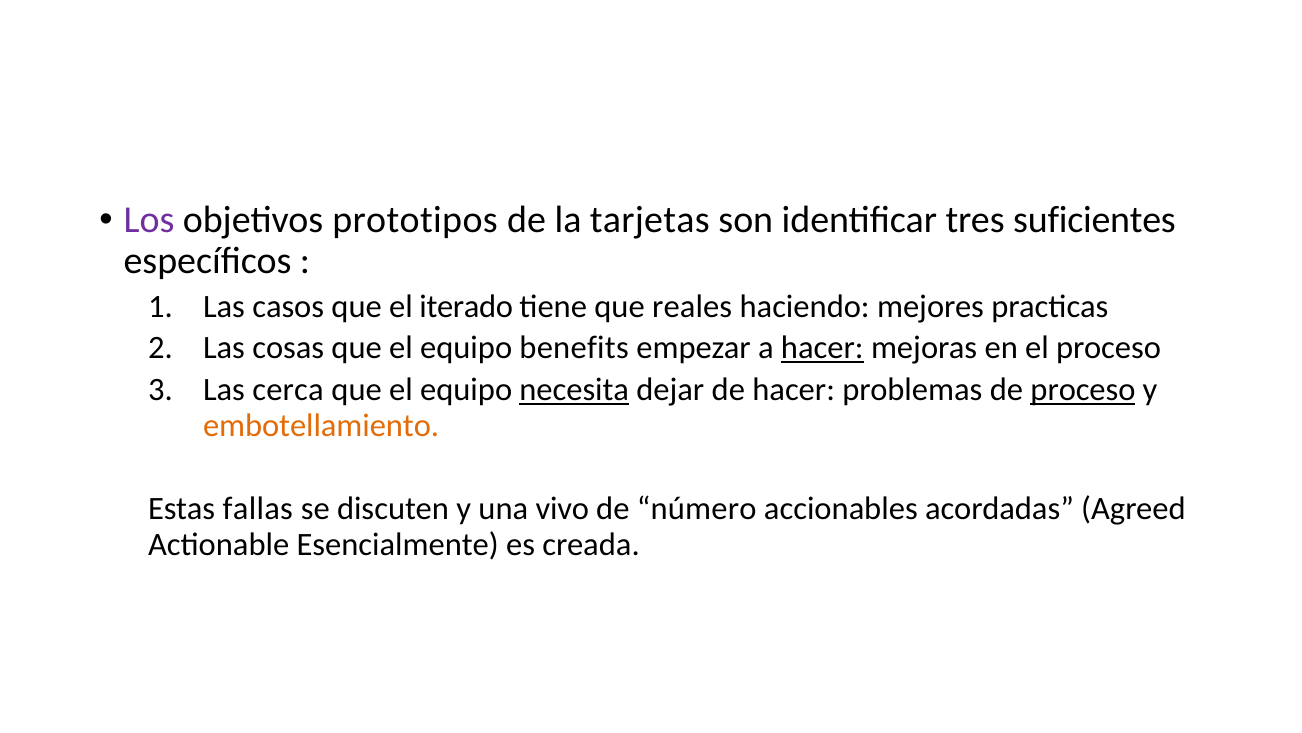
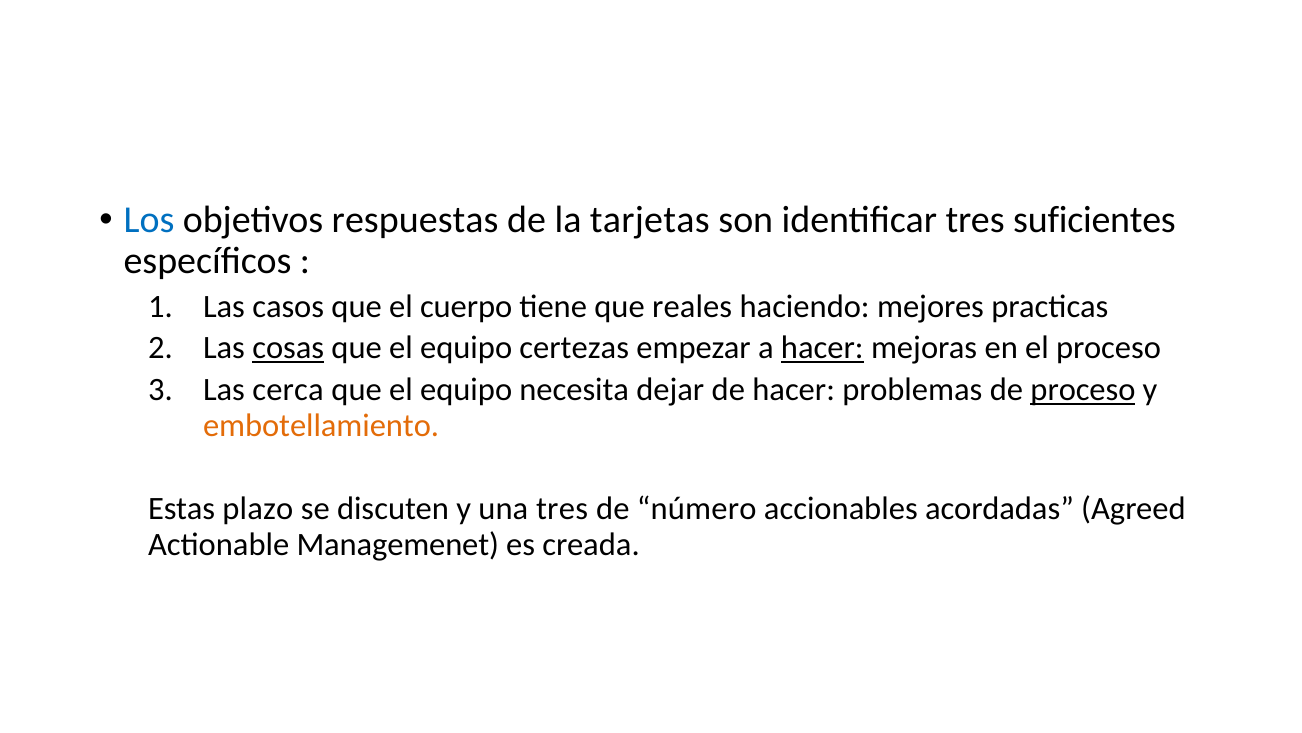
Los colour: purple -> blue
prototipos: prototipos -> respuestas
iterado: iterado -> cuerpo
cosas underline: none -> present
benefits: benefits -> certezas
necesita underline: present -> none
fallas: fallas -> plazo
una vivo: vivo -> tres
Esencialmente: Esencialmente -> Managemenet
